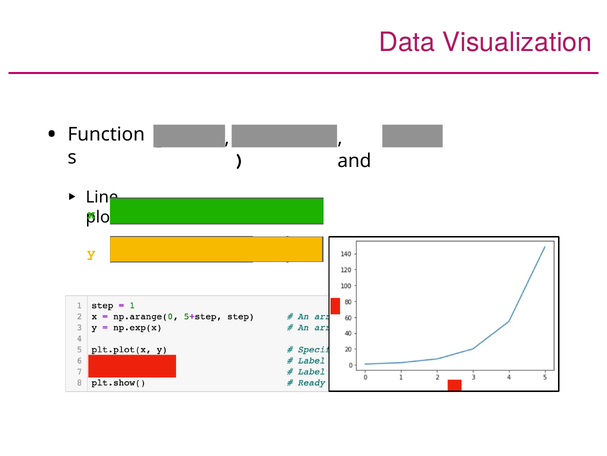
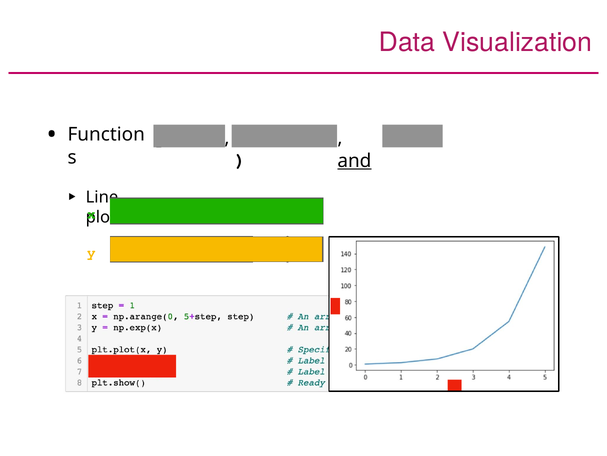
and underline: none -> present
